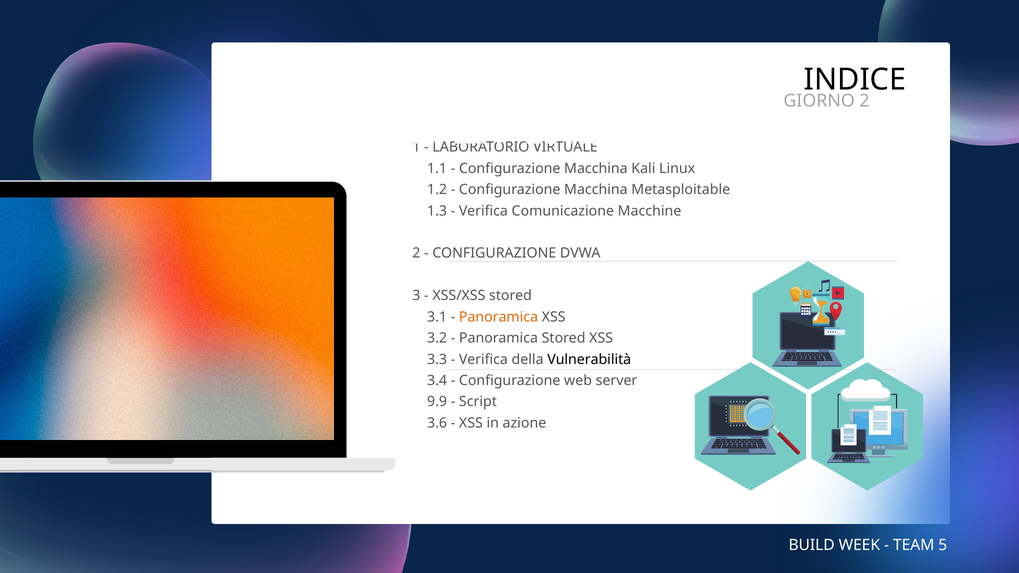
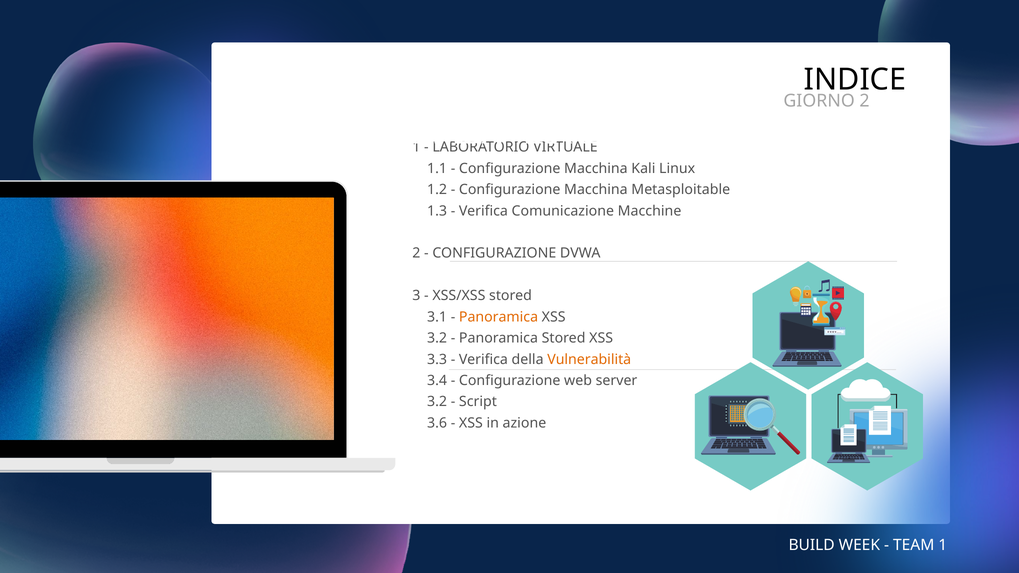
Vulnerabilità colour: black -> orange
9.9 at (437, 402): 9.9 -> 3.2
TEAM 5: 5 -> 1
